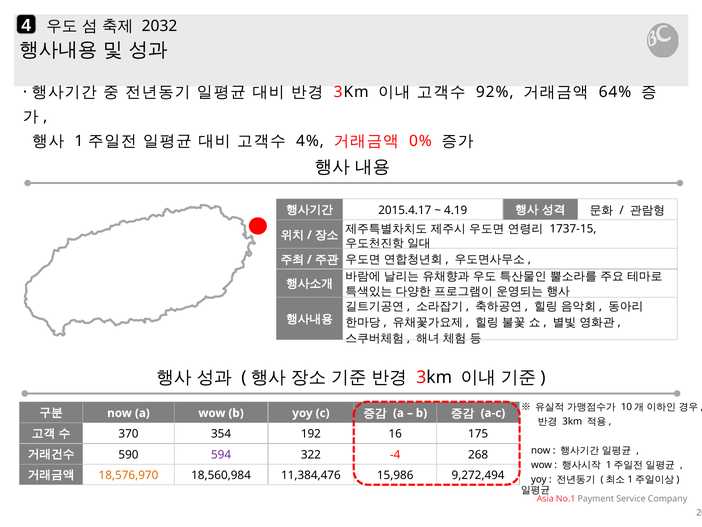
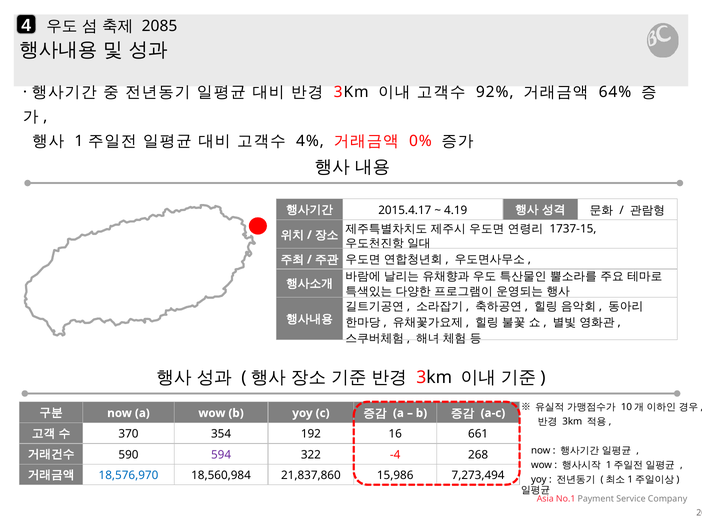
2032: 2032 -> 2085
175: 175 -> 661
18,576,970 colour: orange -> blue
11,384,476: 11,384,476 -> 21,837,860
9,272,494: 9,272,494 -> 7,273,494
